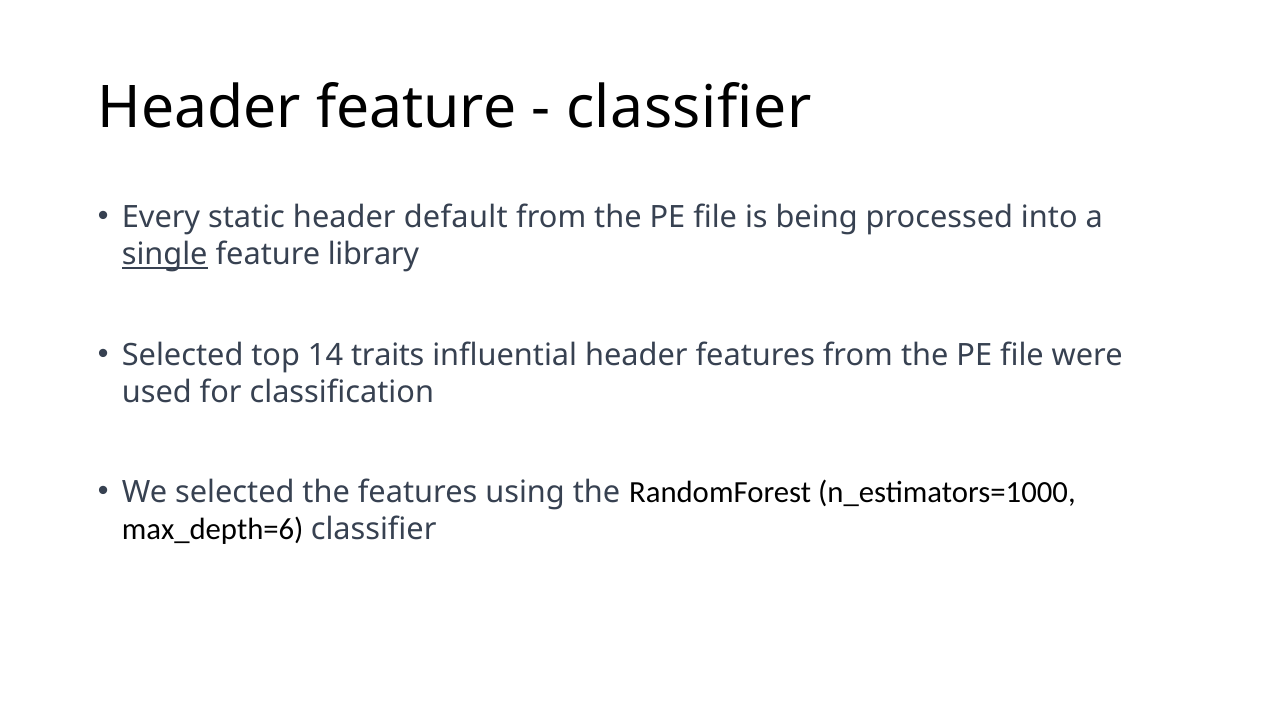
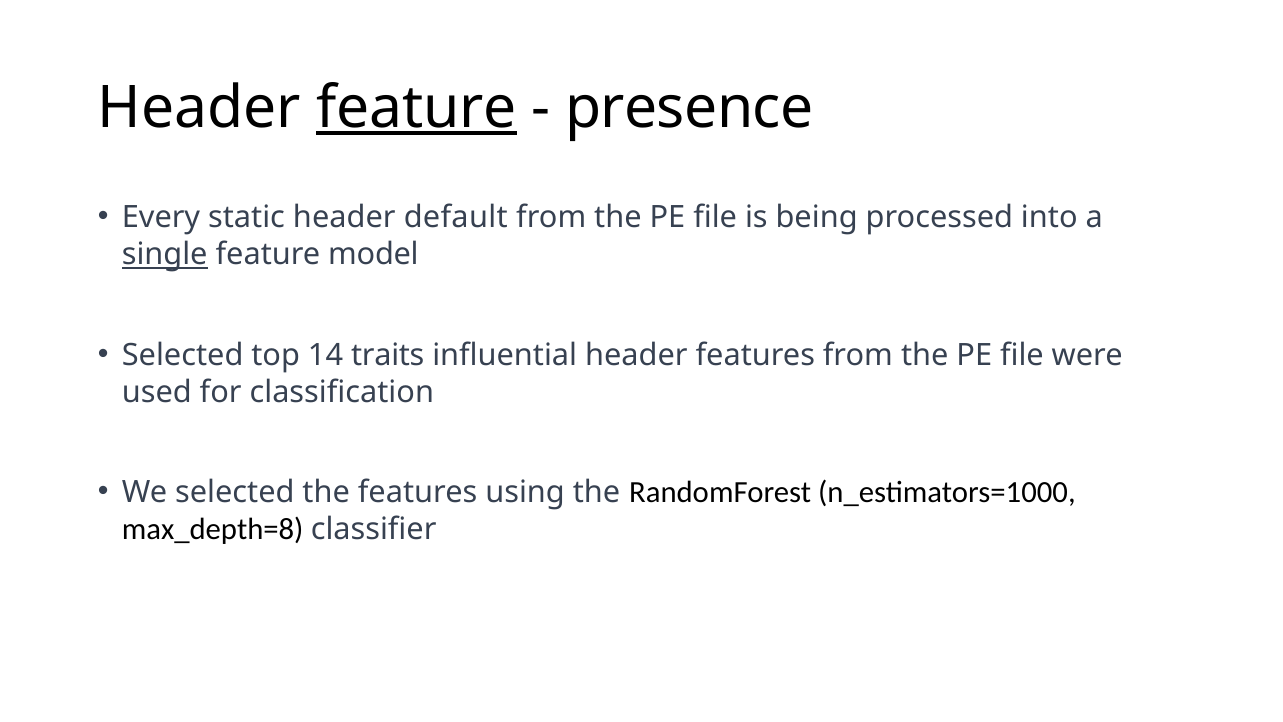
feature at (417, 108) underline: none -> present
classifier at (689, 108): classifier -> presence
library: library -> model
max_depth=6: max_depth=6 -> max_depth=8
